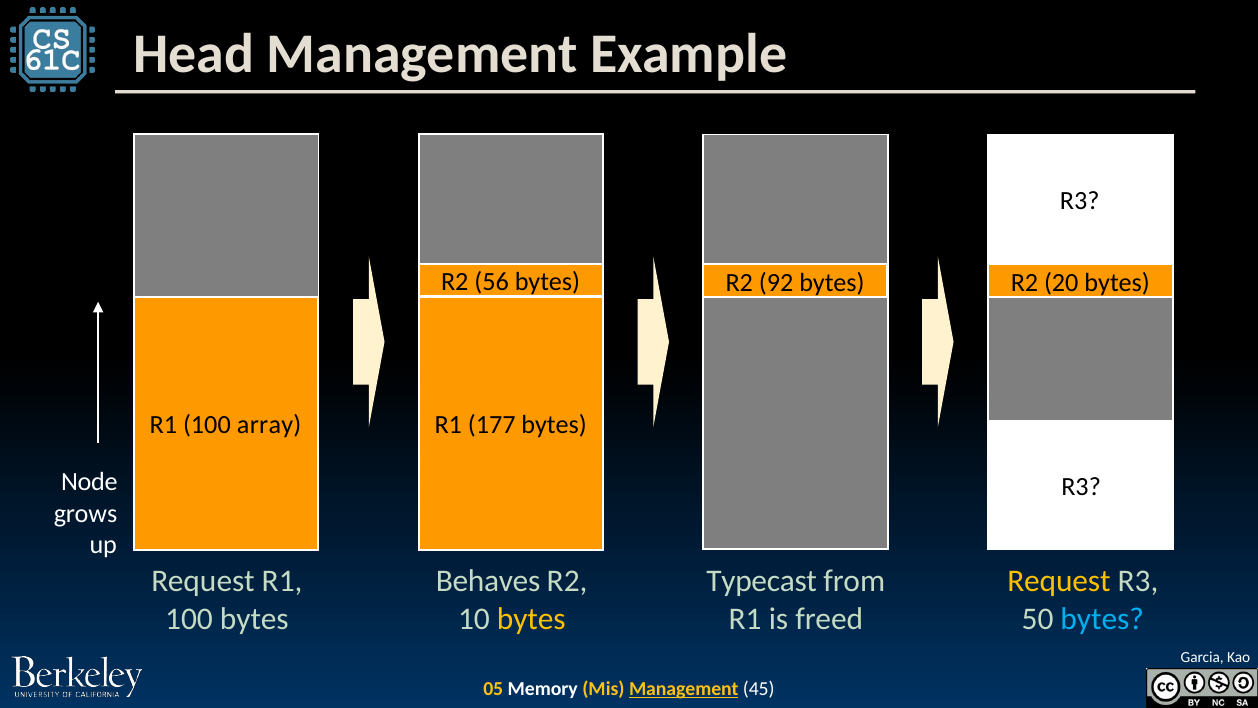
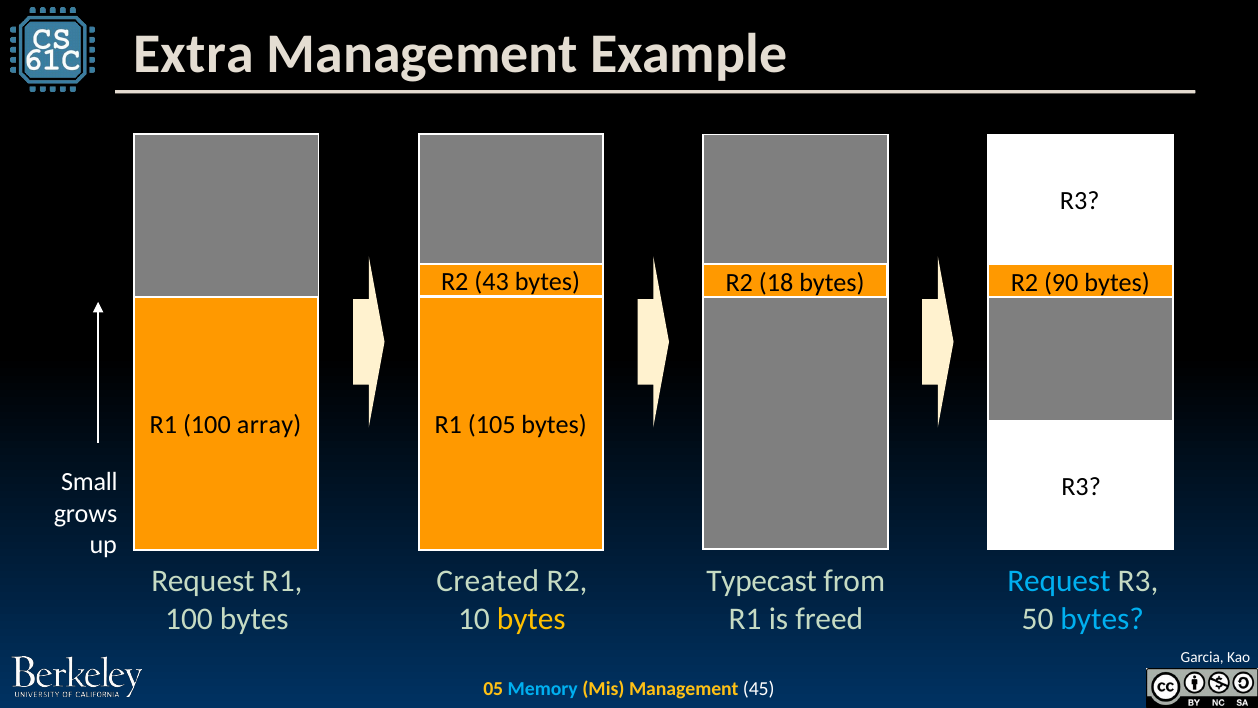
Head: Head -> Extra
56: 56 -> 43
92: 92 -> 18
20: 20 -> 90
177: 177 -> 105
Node: Node -> Small
Behaves: Behaves -> Created
Request at (1059, 581) colour: yellow -> light blue
Memory colour: white -> light blue
Management at (684, 688) underline: present -> none
